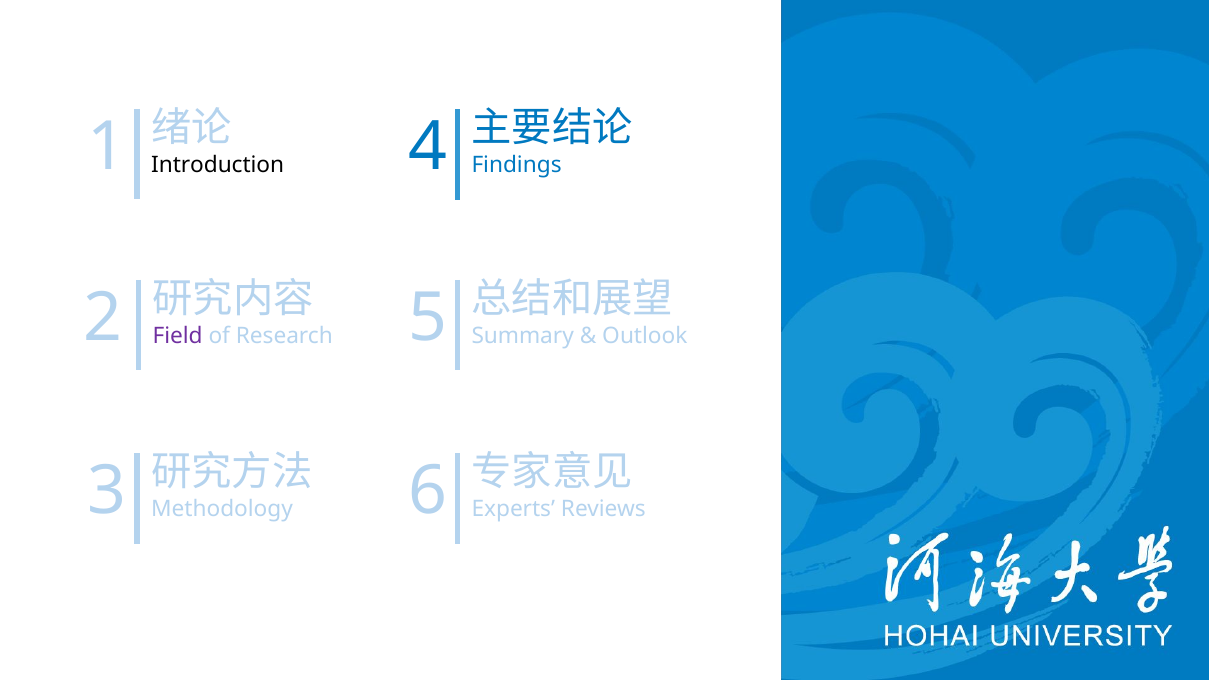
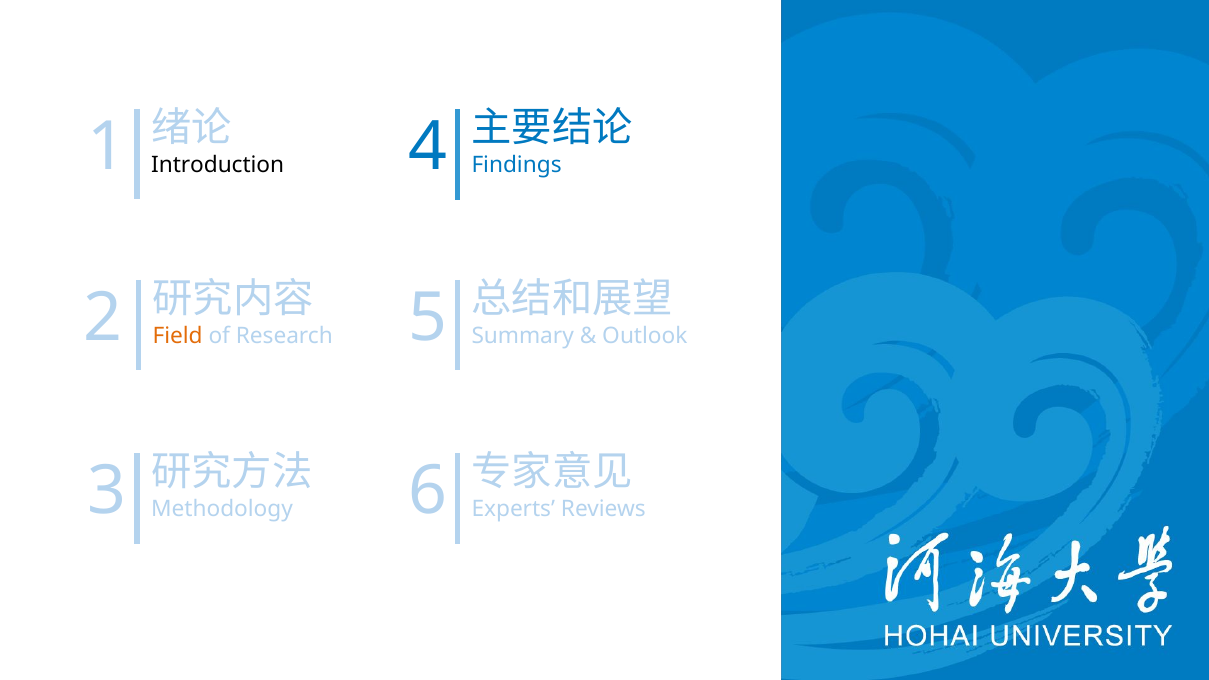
Field colour: purple -> orange
